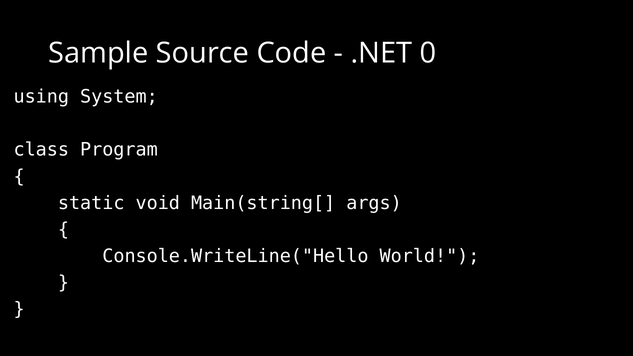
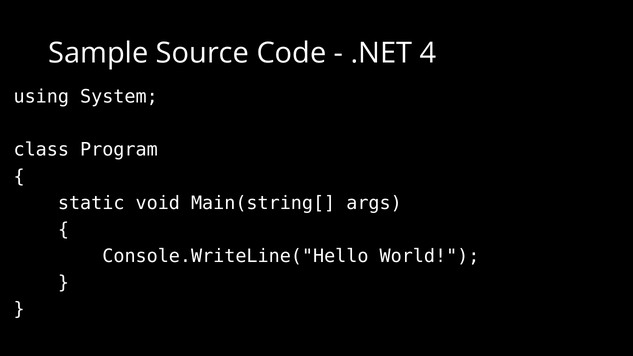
0: 0 -> 4
